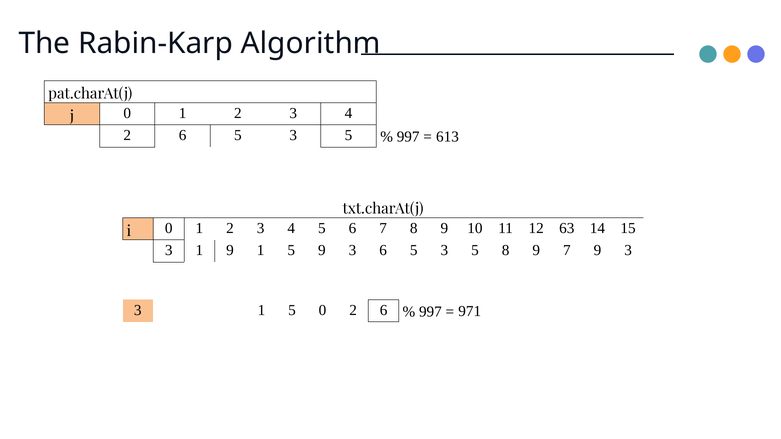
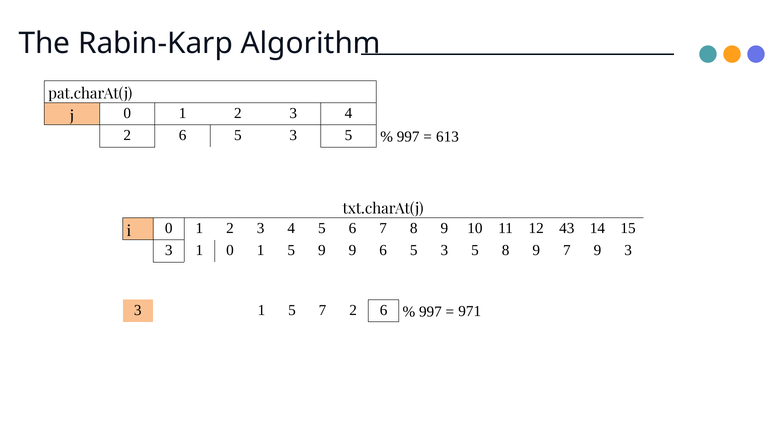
63: 63 -> 43
1 9: 9 -> 0
5 9 3: 3 -> 9
5 0: 0 -> 7
